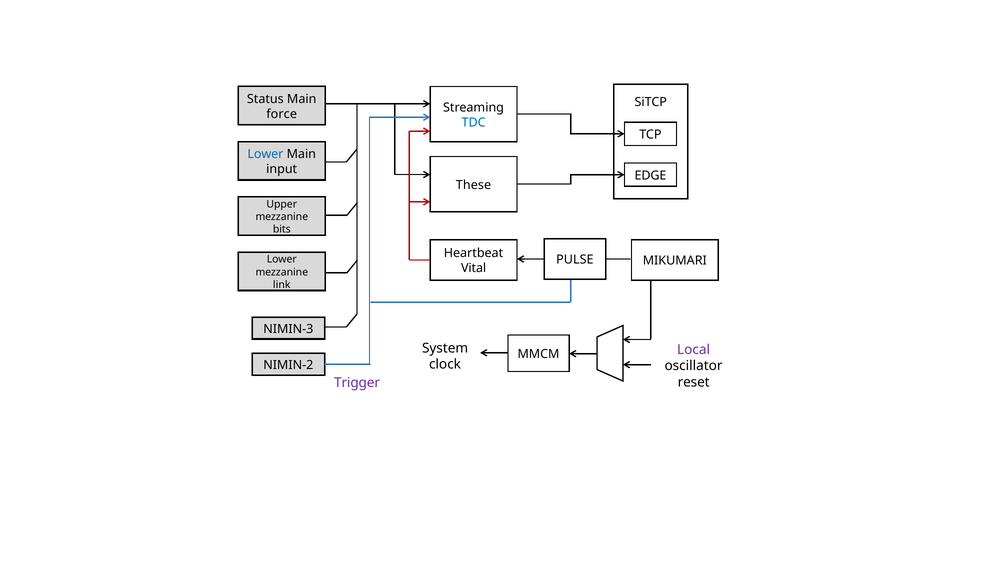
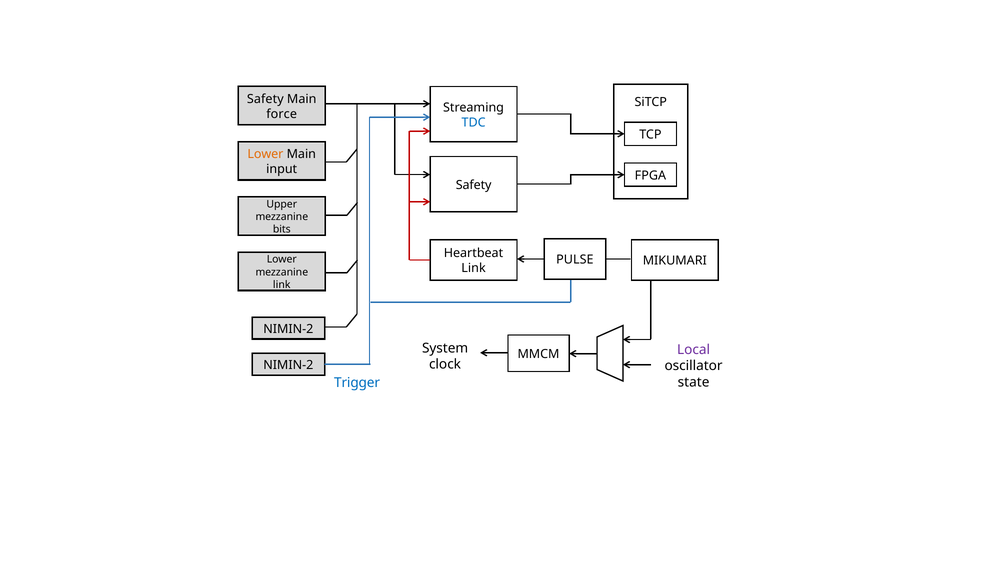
Status at (265, 99): Status -> Safety
Lower at (265, 154) colour: blue -> orange
EDGE: EDGE -> FPGA
These at (474, 185): These -> Safety
Vital at (474, 268): Vital -> Link
NIMIN-3 at (288, 329): NIMIN-3 -> NIMIN-2
reset: reset -> state
Trigger colour: purple -> blue
